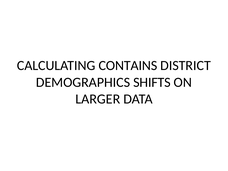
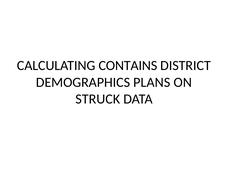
SHIFTS: SHIFTS -> PLANS
LARGER: LARGER -> STRUCK
